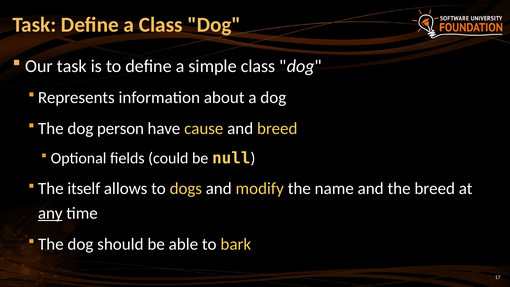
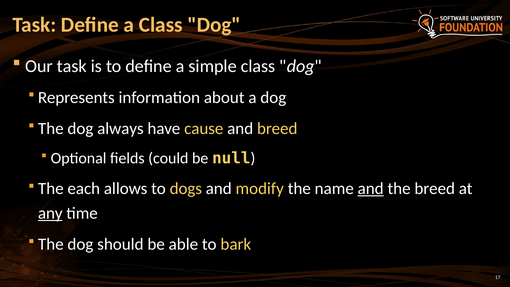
person: person -> always
itself: itself -> each
and at (371, 189) underline: none -> present
